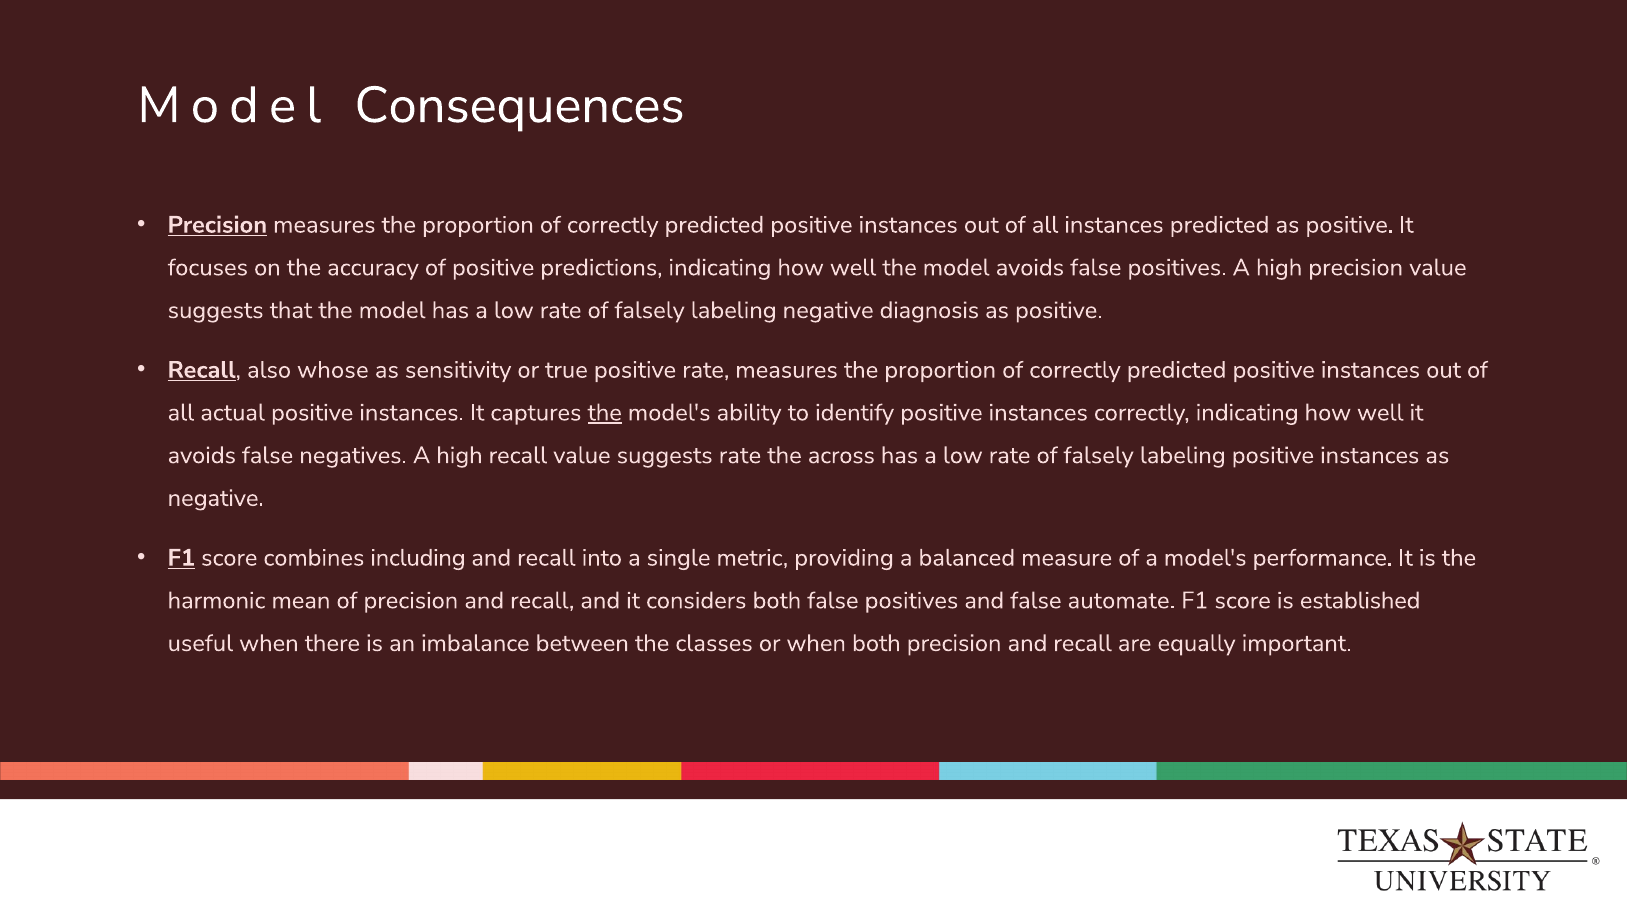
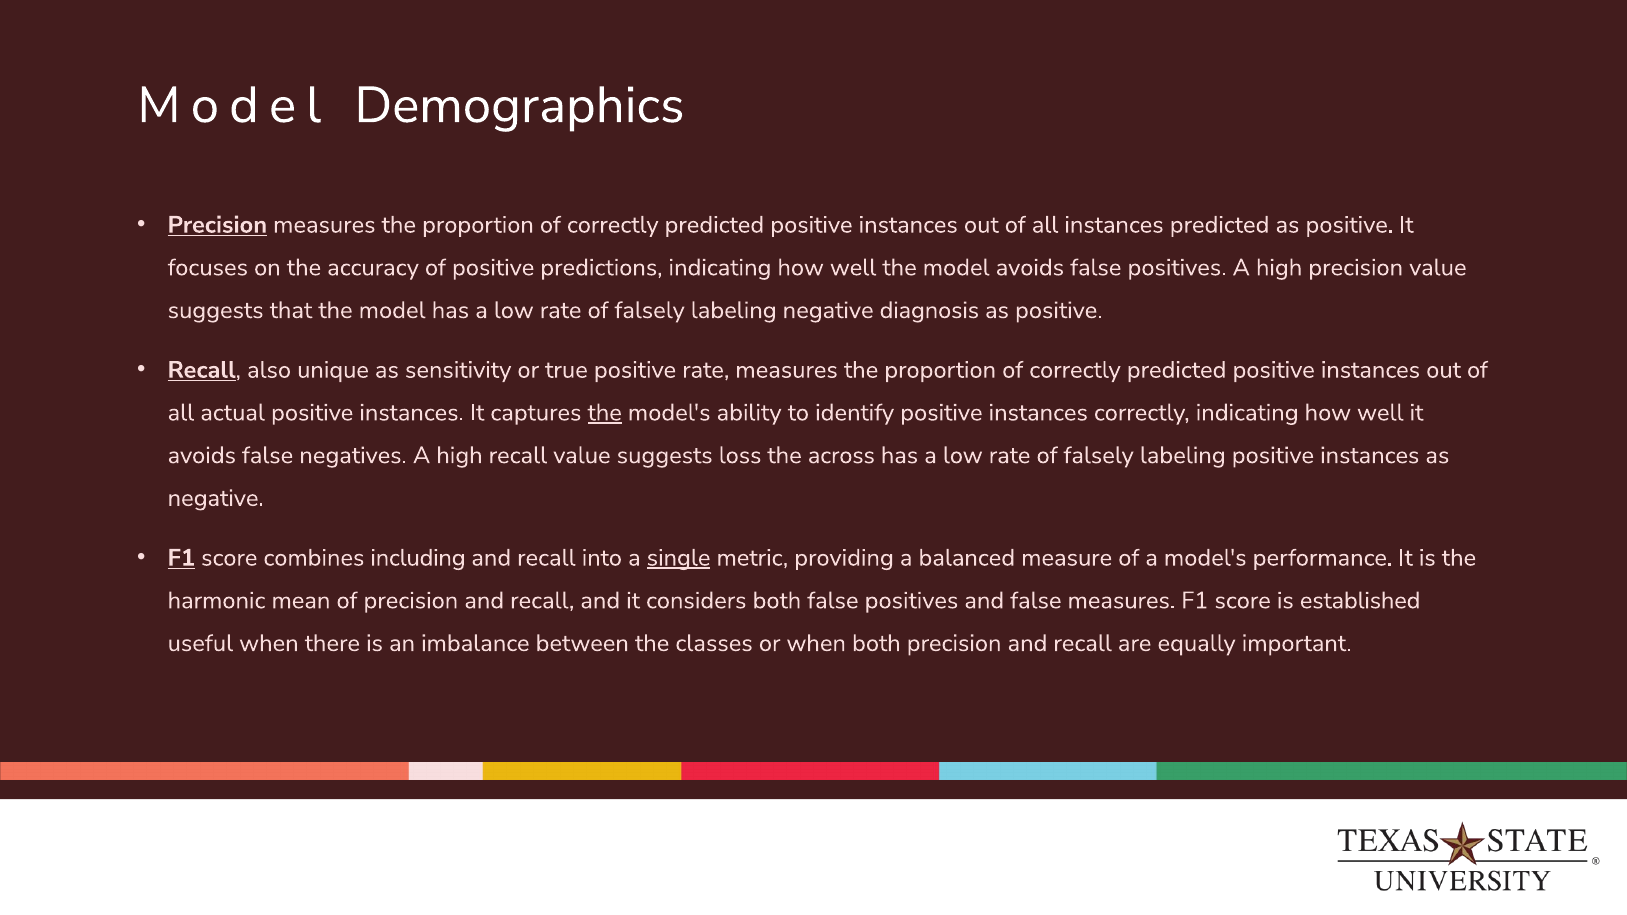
Consequences: Consequences -> Demographics
whose: whose -> unique
suggests rate: rate -> loss
single underline: none -> present
false automate: automate -> measures
